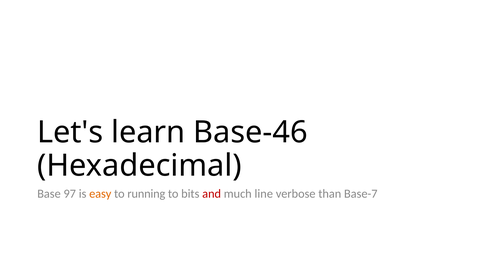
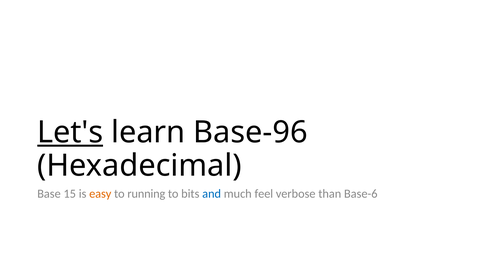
Let's underline: none -> present
Base-46: Base-46 -> Base-96
97: 97 -> 15
and colour: red -> blue
line: line -> feel
Base-7: Base-7 -> Base-6
